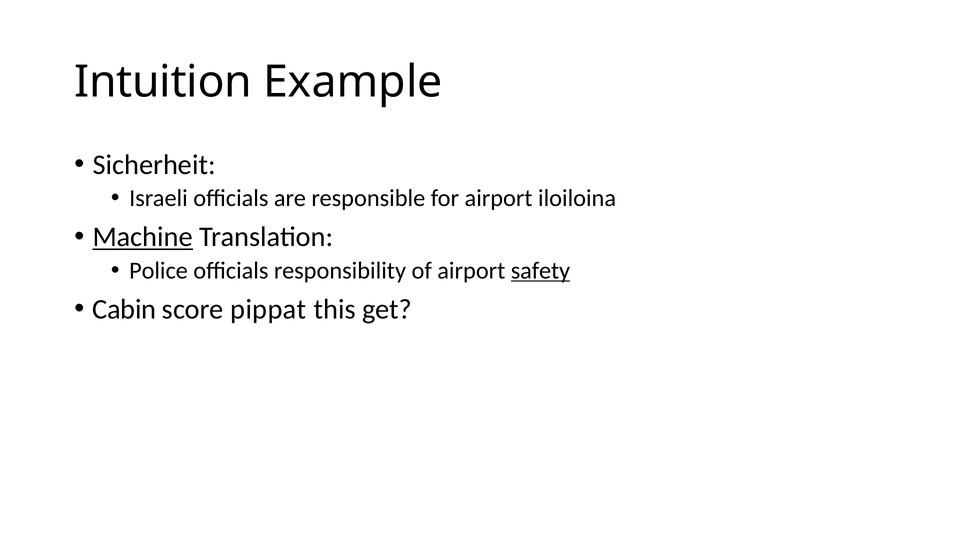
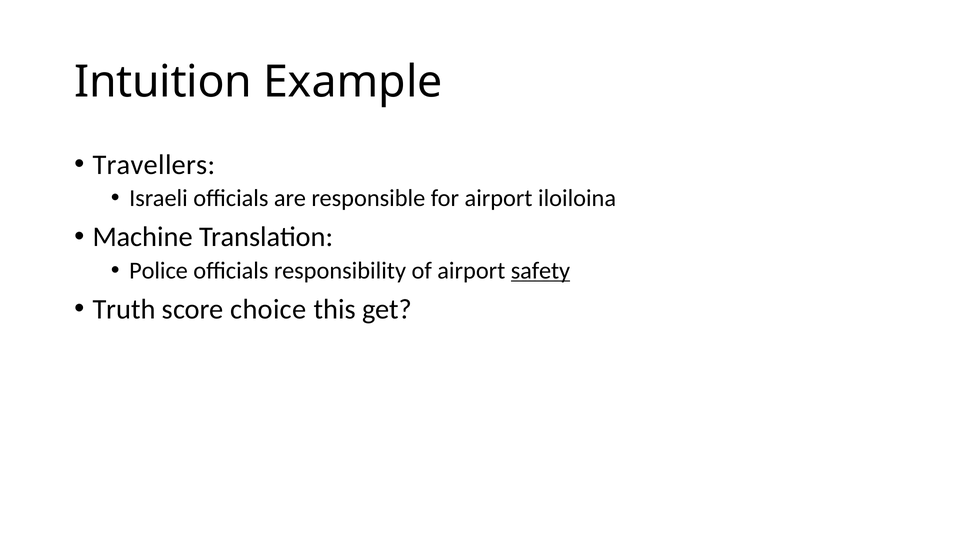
Sicherheit: Sicherheit -> Travellers
Machine underline: present -> none
Cabin: Cabin -> Truth
pippat: pippat -> choice
